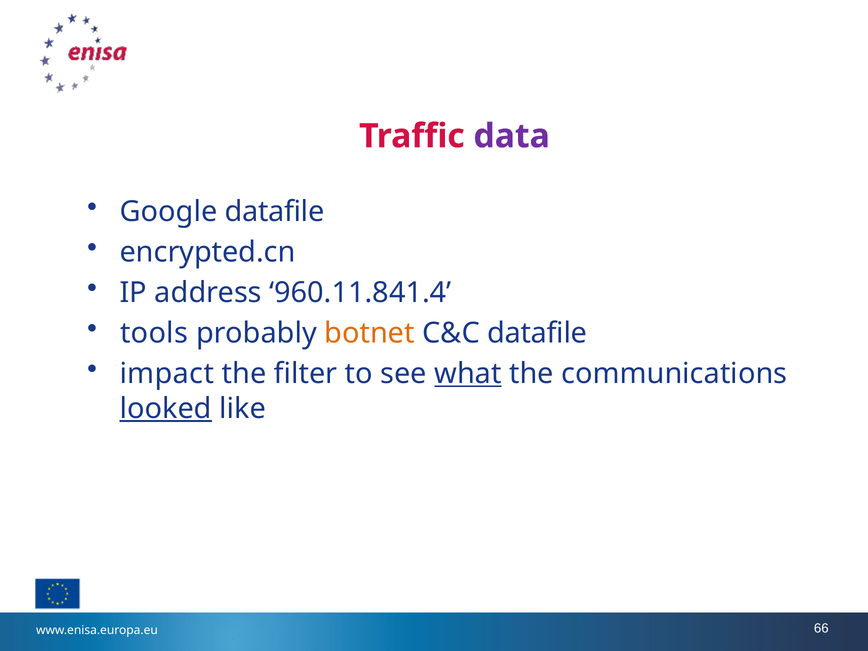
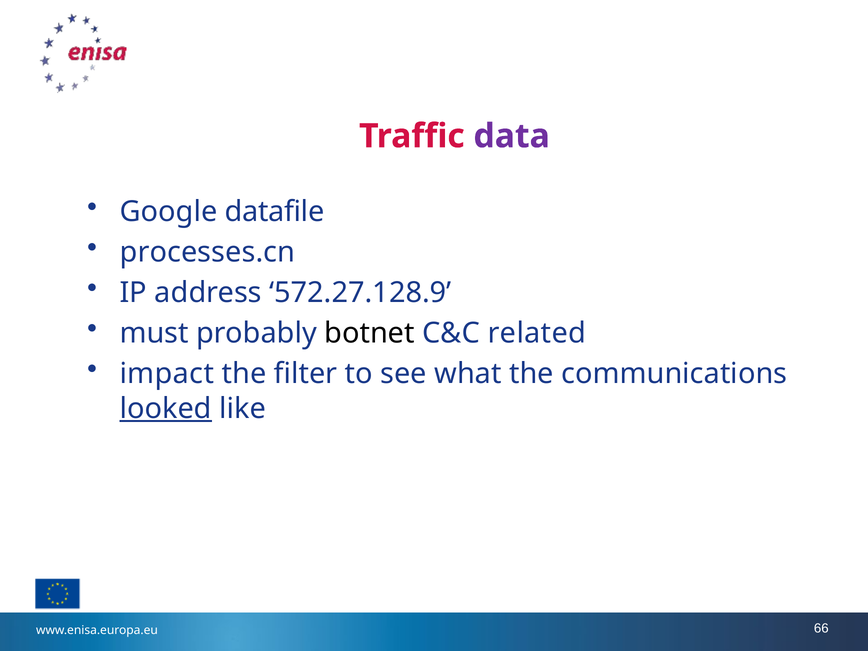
encrypted.cn: encrypted.cn -> processes.cn
960.11.841.4: 960.11.841.4 -> 572.27.128.9
tools: tools -> must
botnet colour: orange -> black
C&C datafile: datafile -> related
what underline: present -> none
